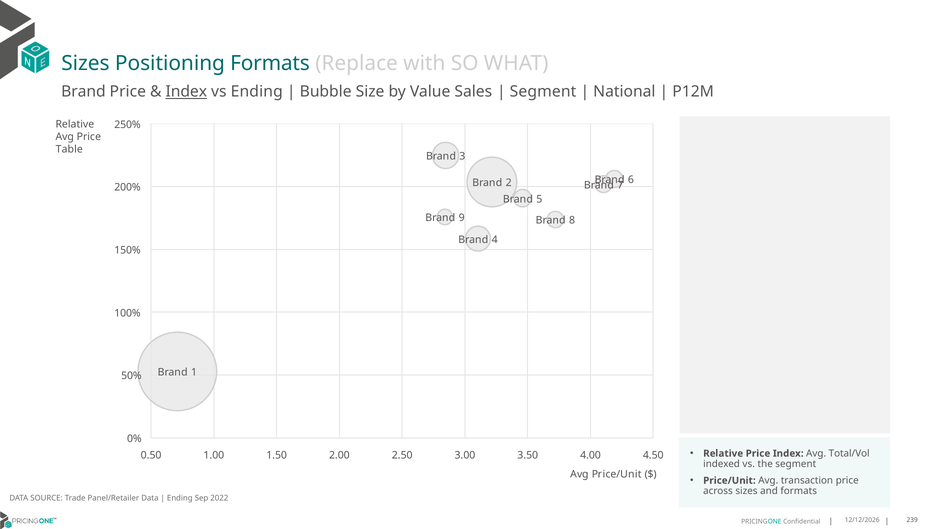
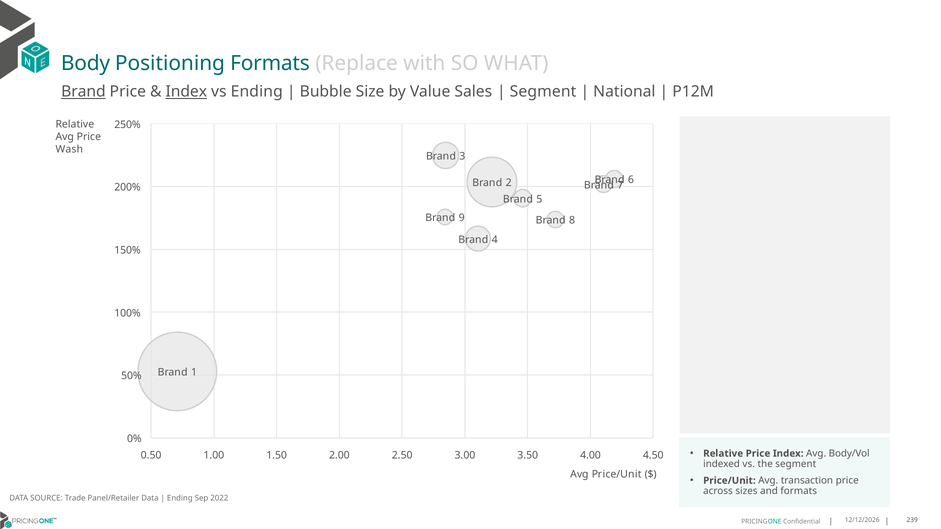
Sizes at (85, 63): Sizes -> Body
Brand at (83, 92) underline: none -> present
Table: Table -> Wash
Total/Vol: Total/Vol -> Body/Vol
